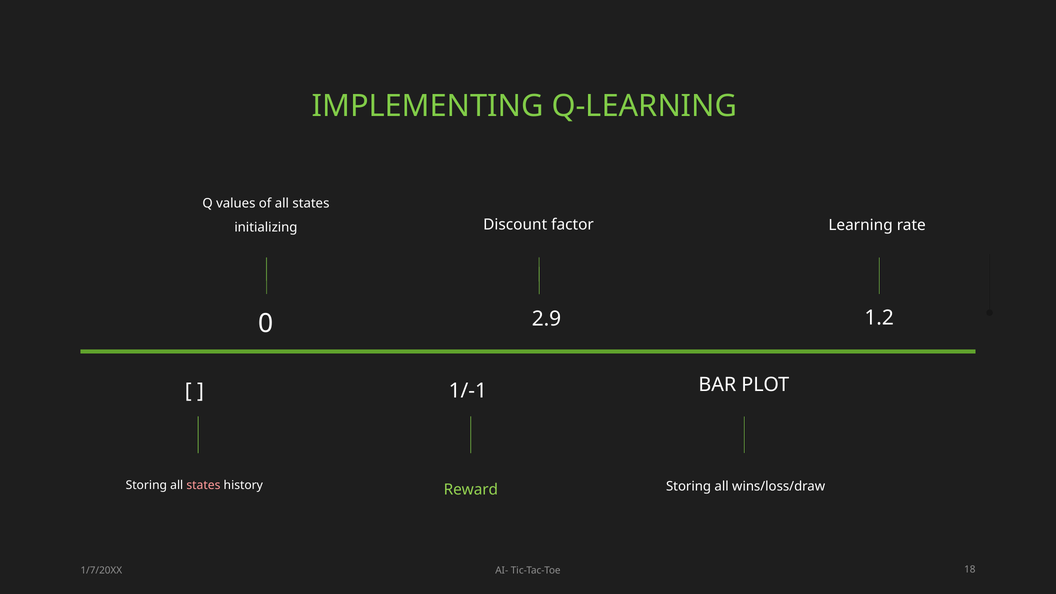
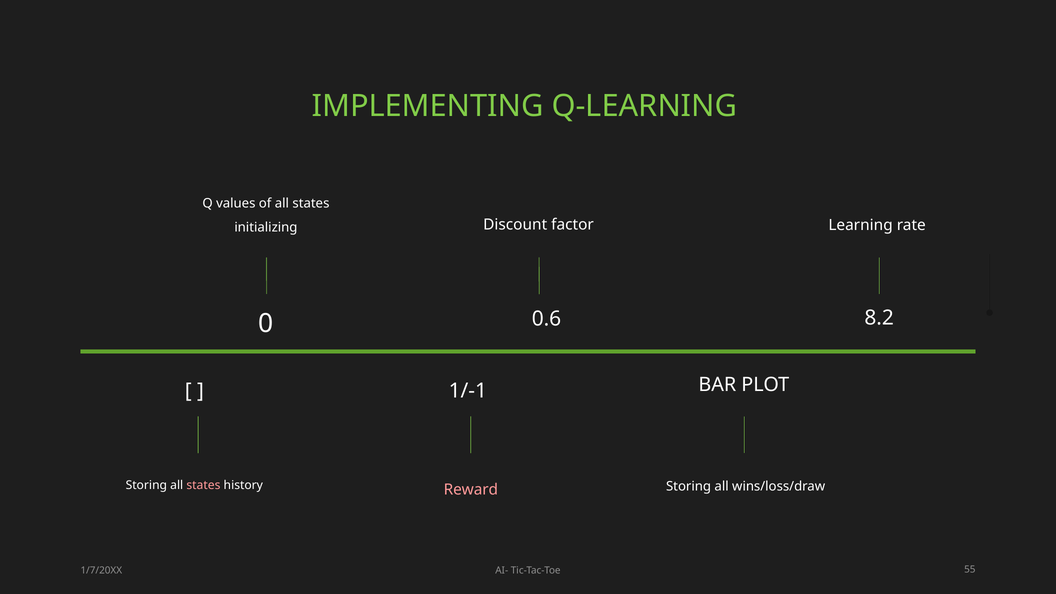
2.9: 2.9 -> 0.6
1.2: 1.2 -> 8.2
Reward colour: light green -> pink
18: 18 -> 55
